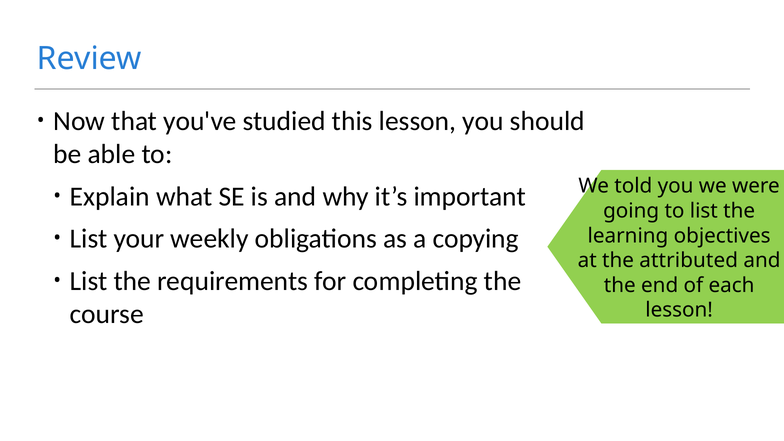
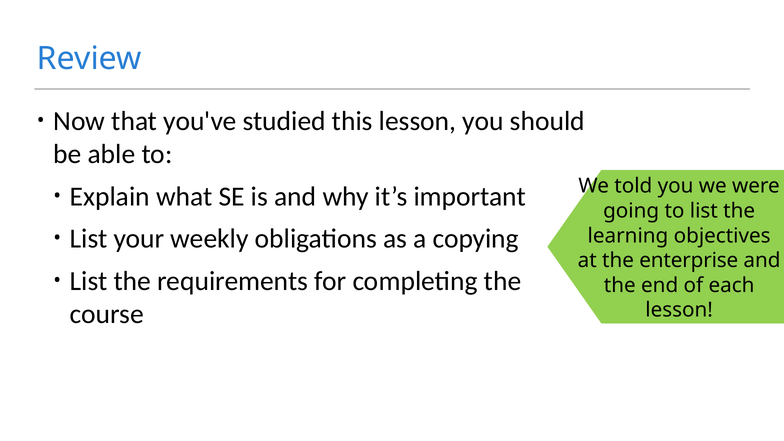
attributed: attributed -> enterprise
